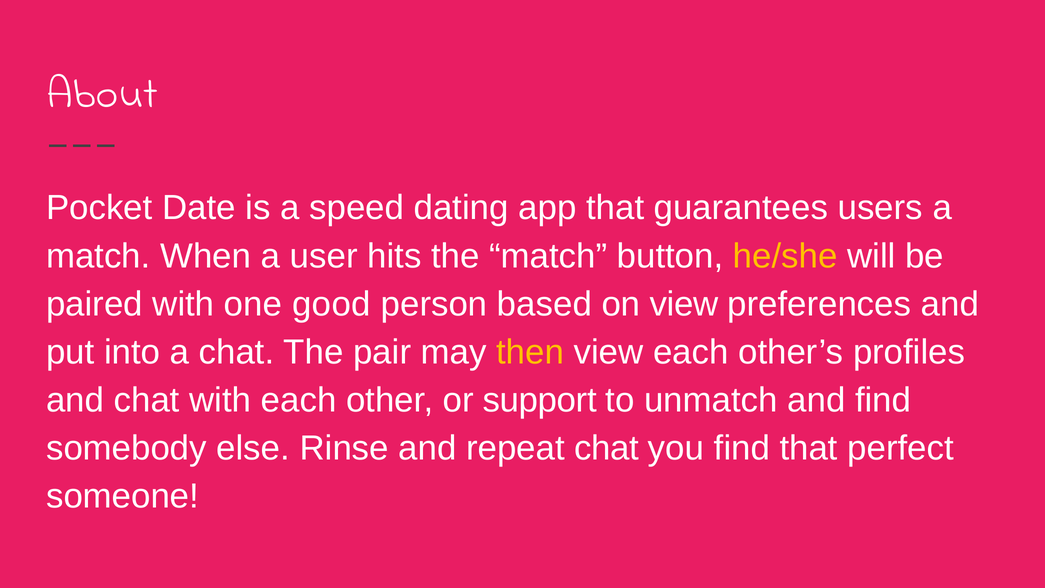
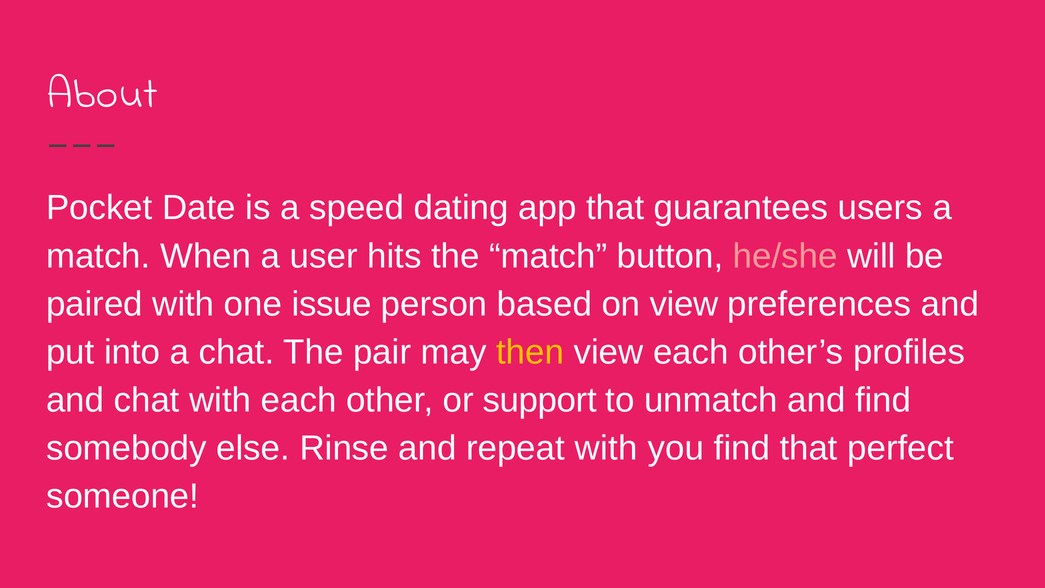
he/she colour: yellow -> pink
good: good -> issue
repeat chat: chat -> with
